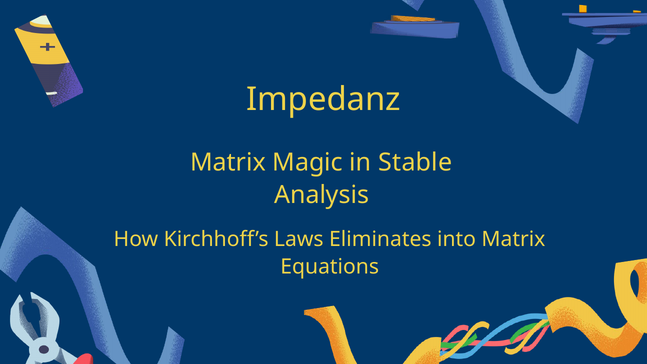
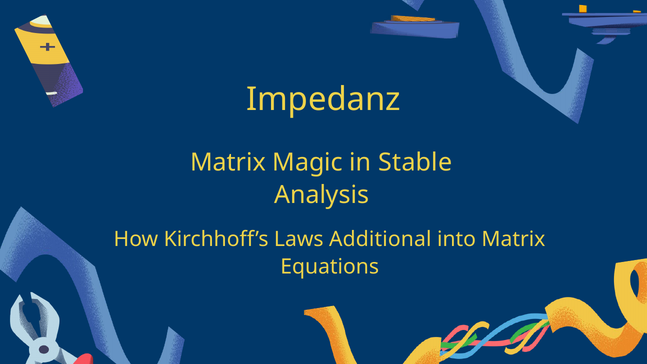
Eliminates: Eliminates -> Additional
